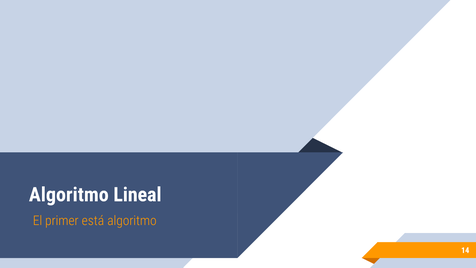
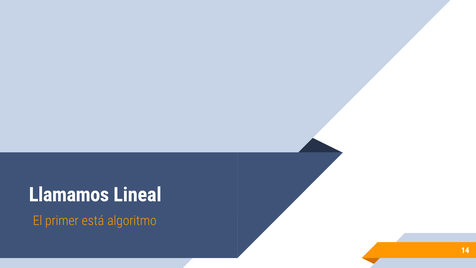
Algoritmo at (69, 195): Algoritmo -> Llamamos
